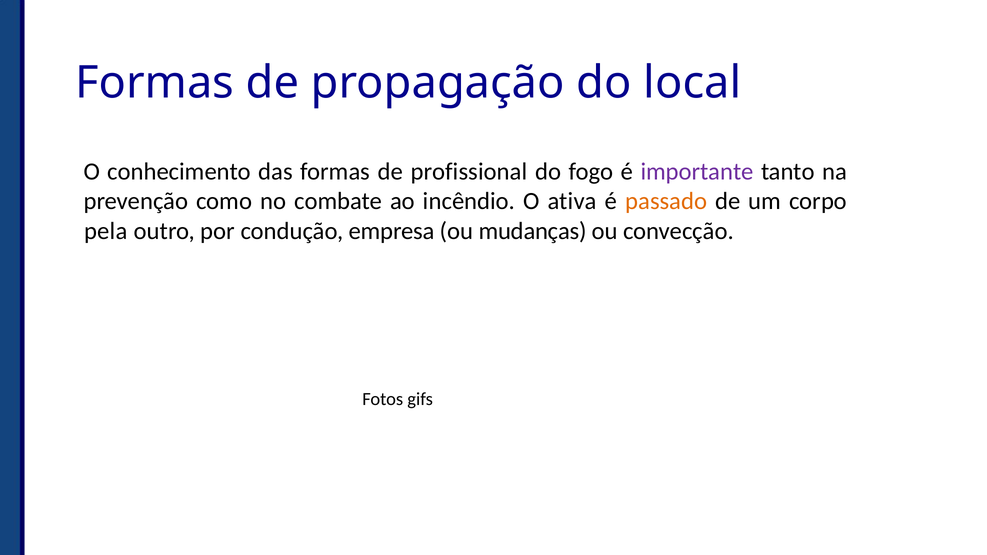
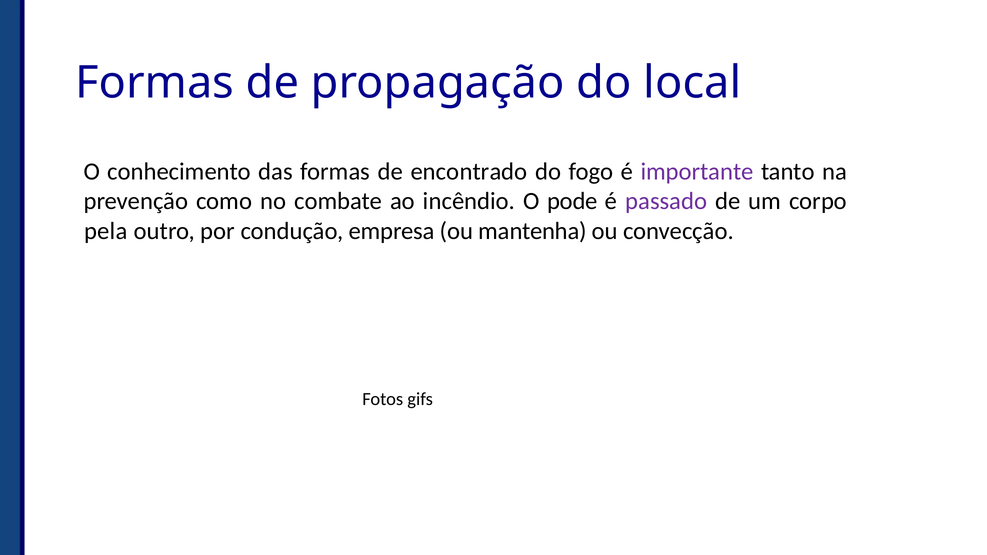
profissional: profissional -> encontrado
ativa: ativa -> pode
passado colour: orange -> purple
mudanças: mudanças -> mantenha
